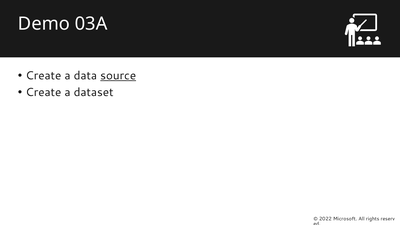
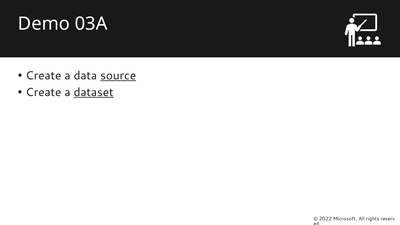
dataset underline: none -> present
